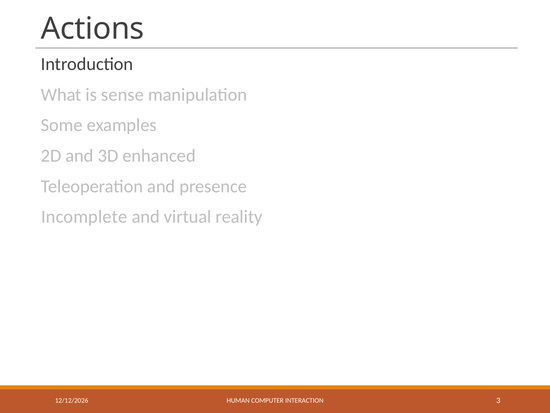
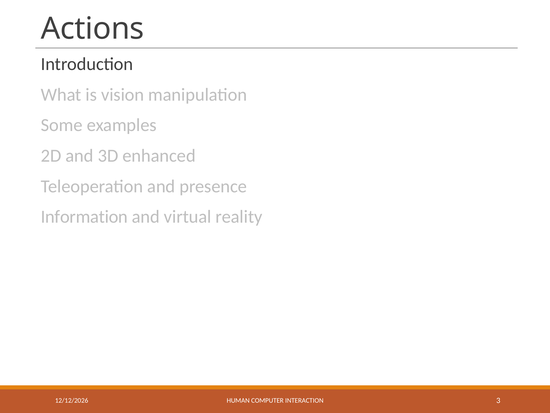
sense: sense -> vision
Incomplete: Incomplete -> Information
